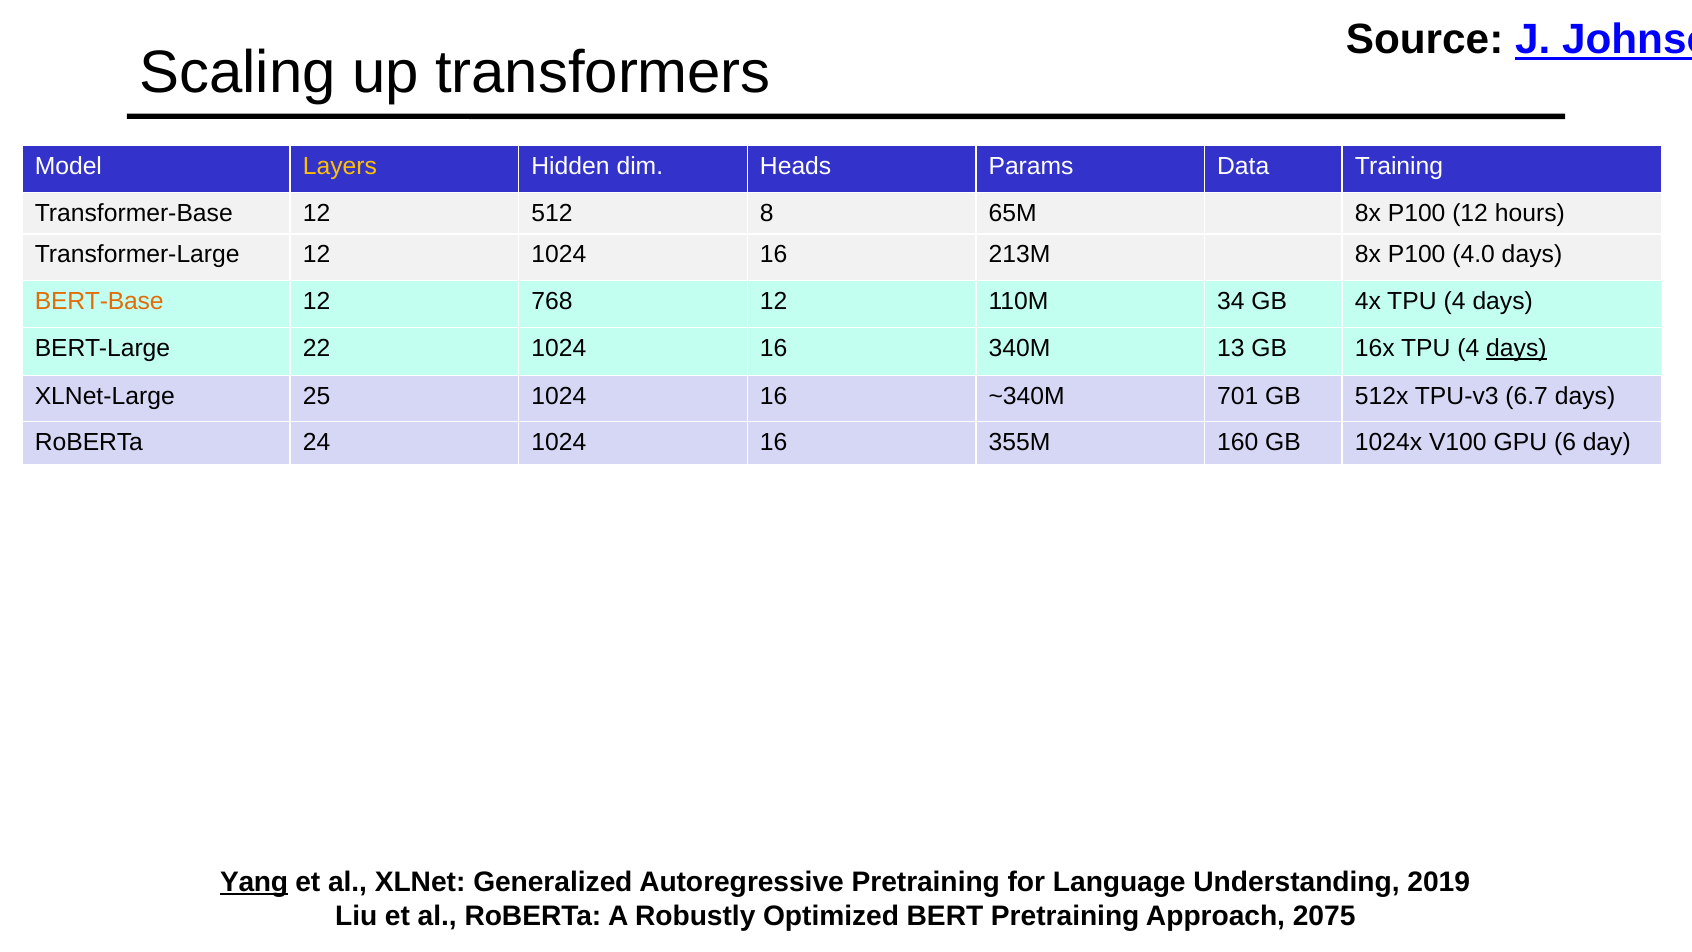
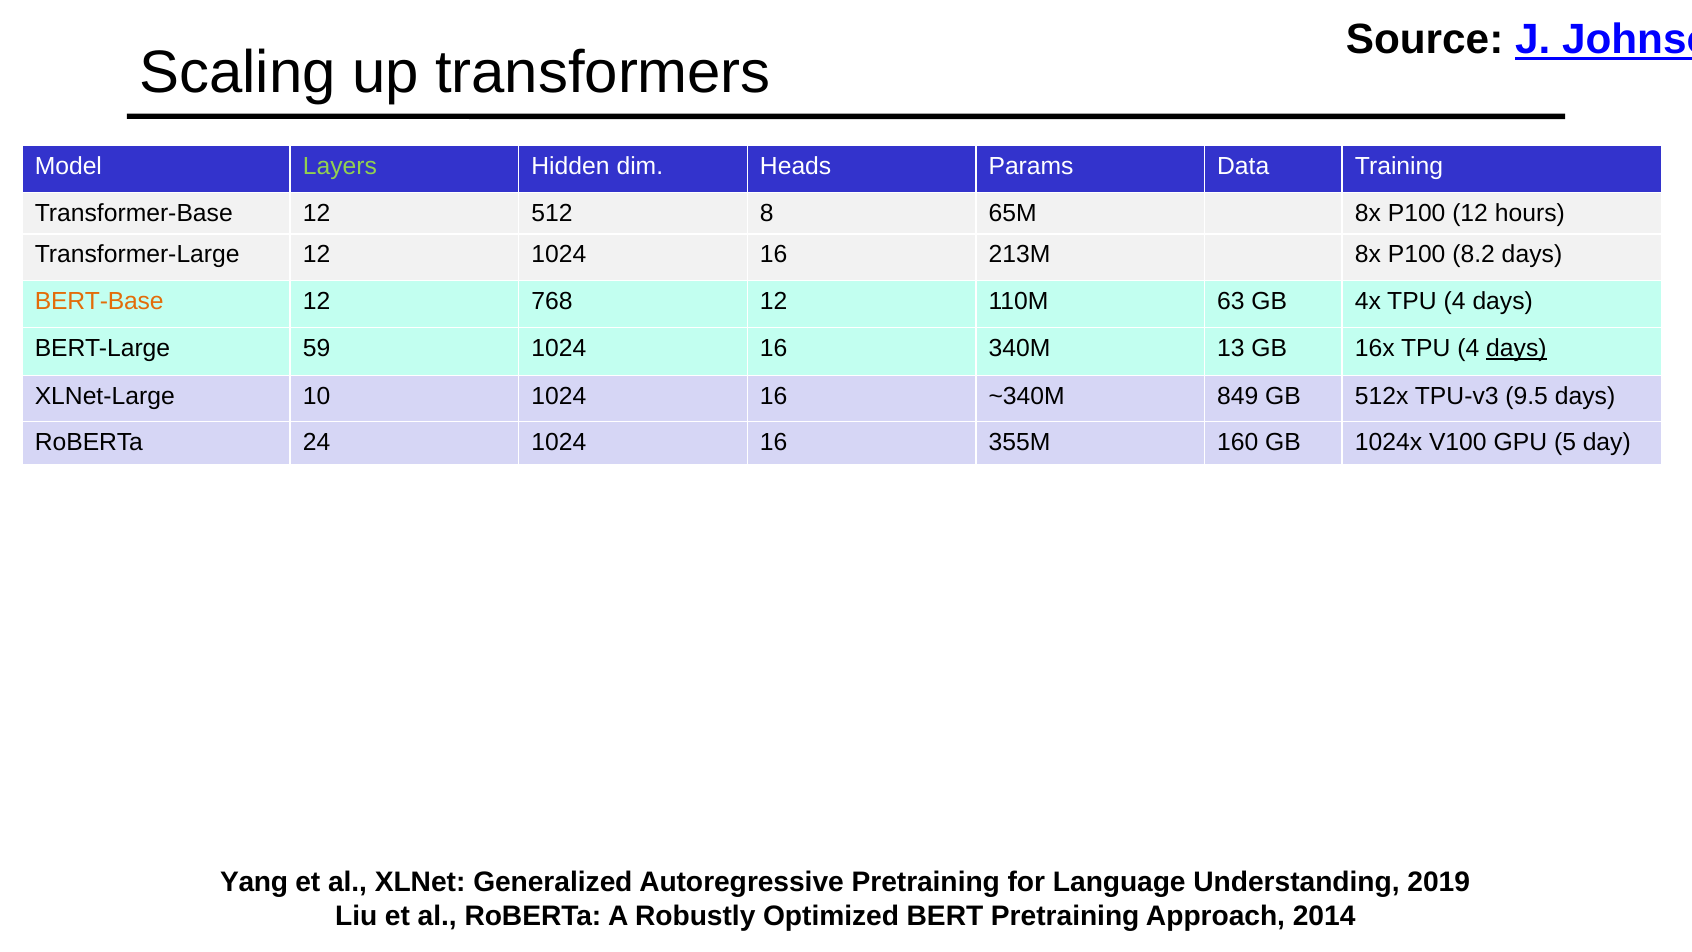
Layers colour: yellow -> light green
4.0: 4.0 -> 8.2
34: 34 -> 63
22: 22 -> 59
25: 25 -> 10
701: 701 -> 849
6.7: 6.7 -> 9.5
6: 6 -> 5
Yang underline: present -> none
2075: 2075 -> 2014
